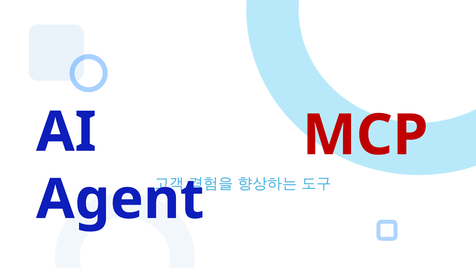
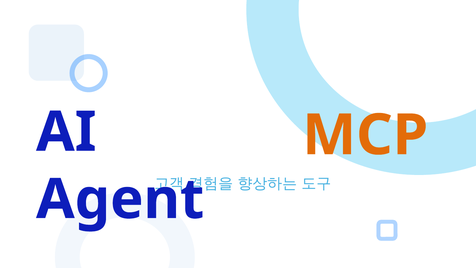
MCP colour: red -> orange
